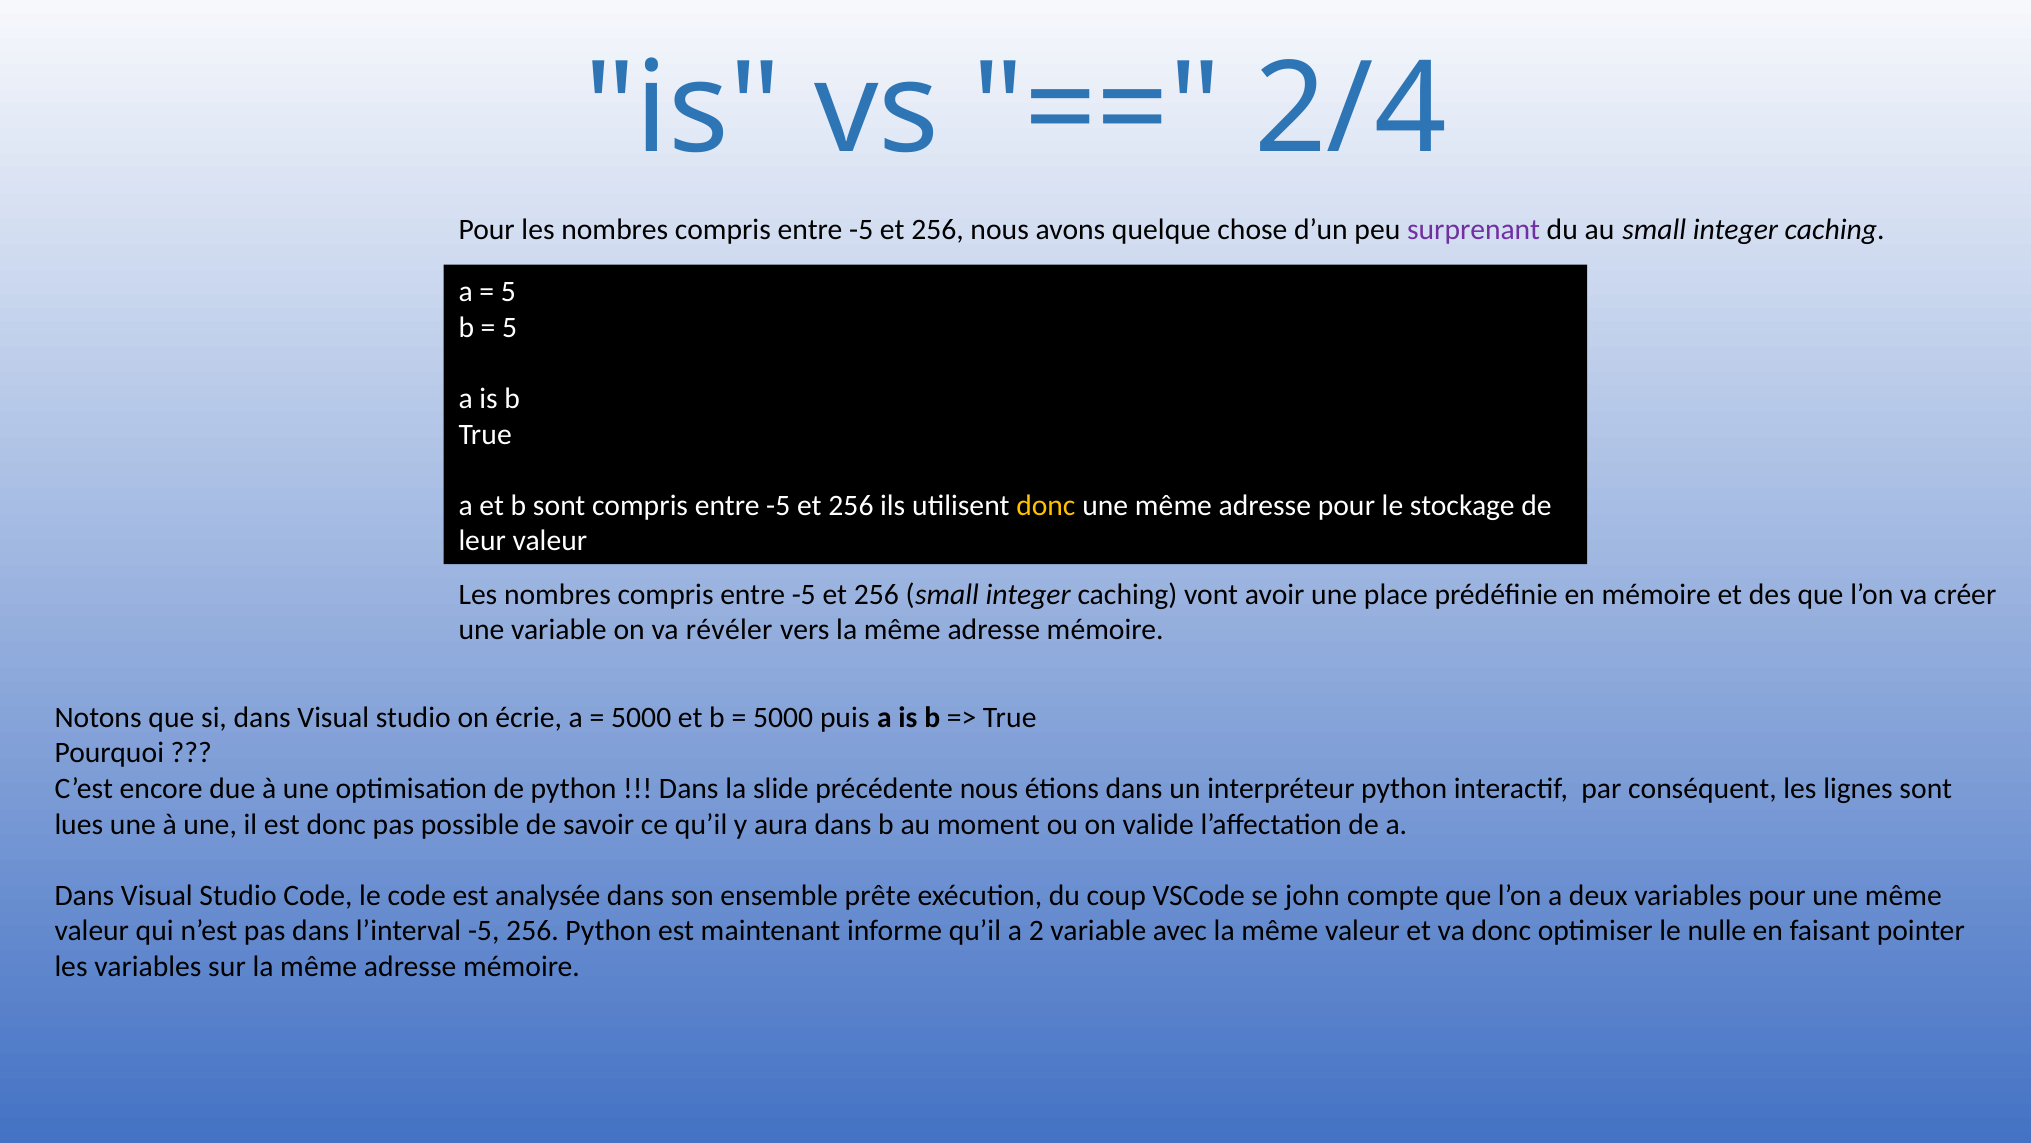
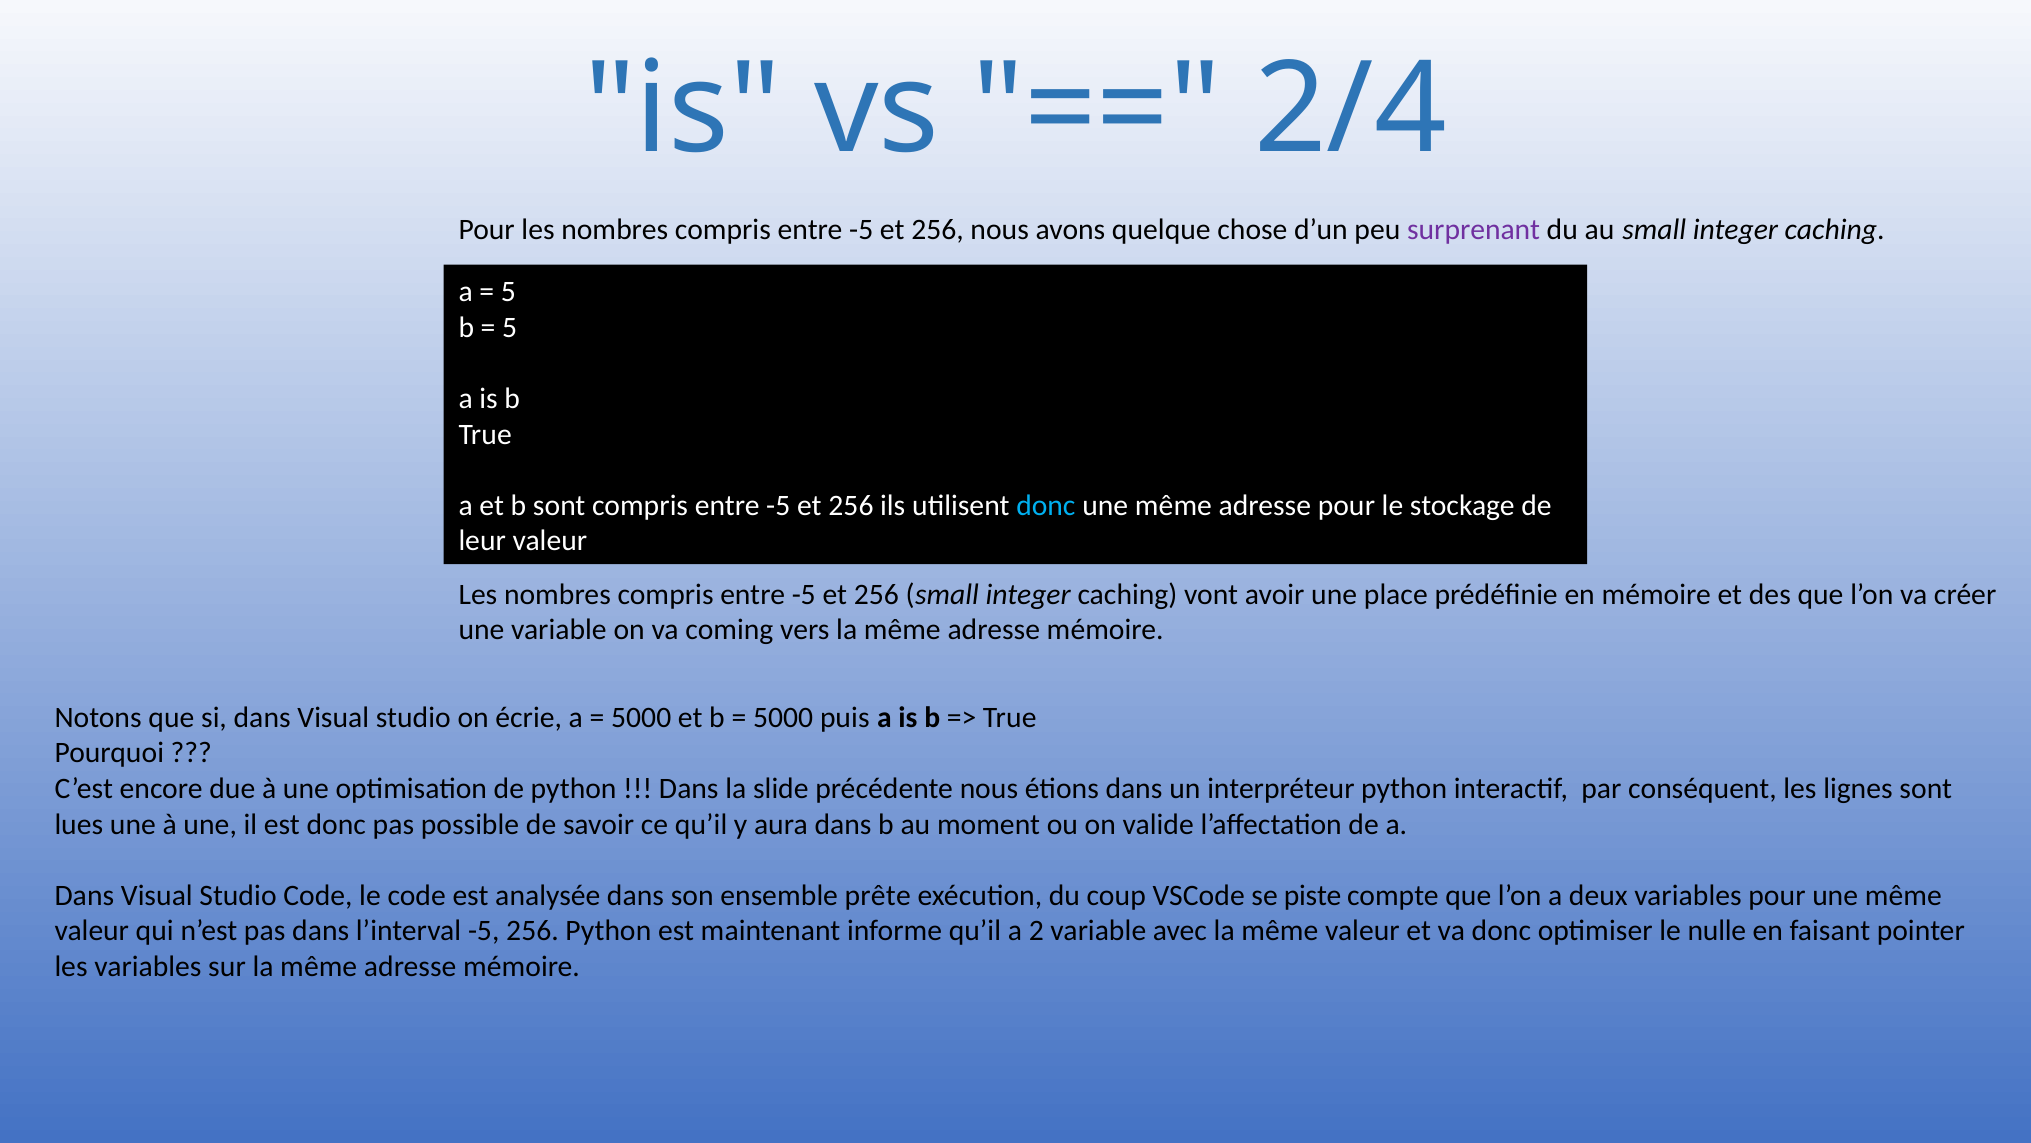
donc at (1046, 505) colour: yellow -> light blue
révéler: révéler -> coming
john: john -> piste
